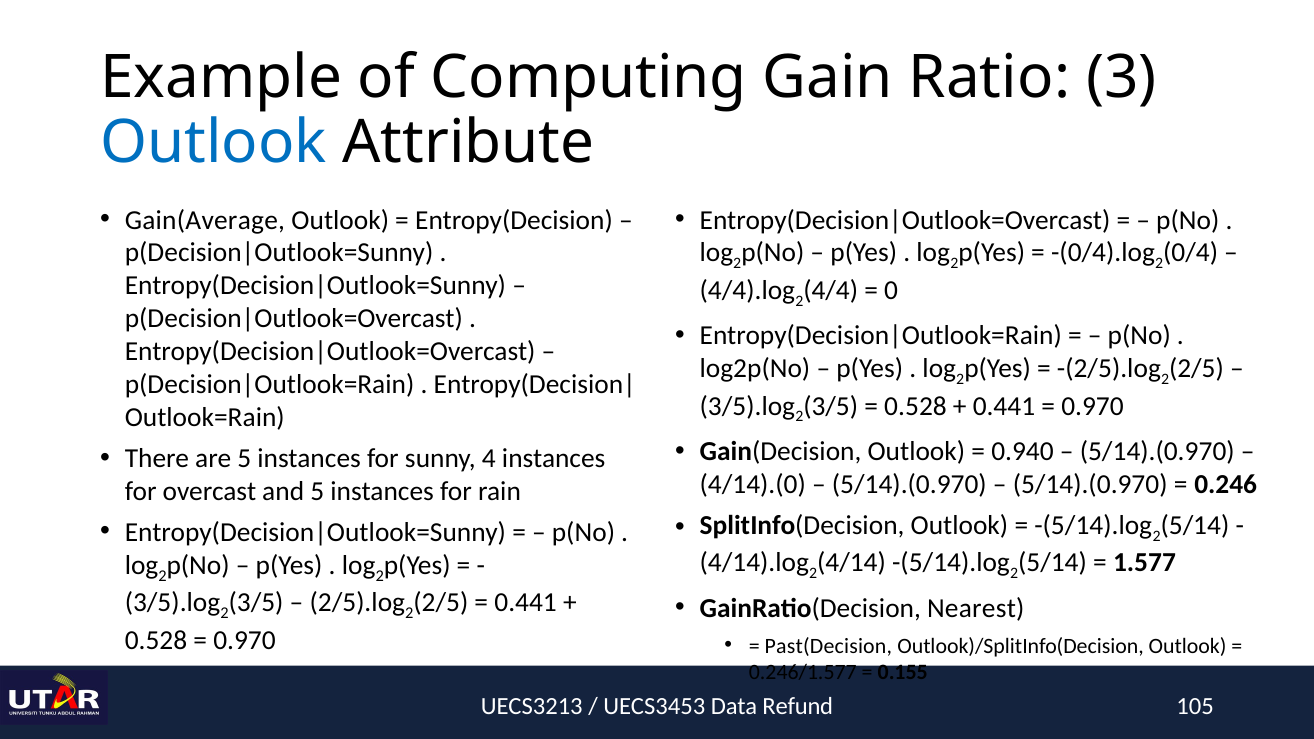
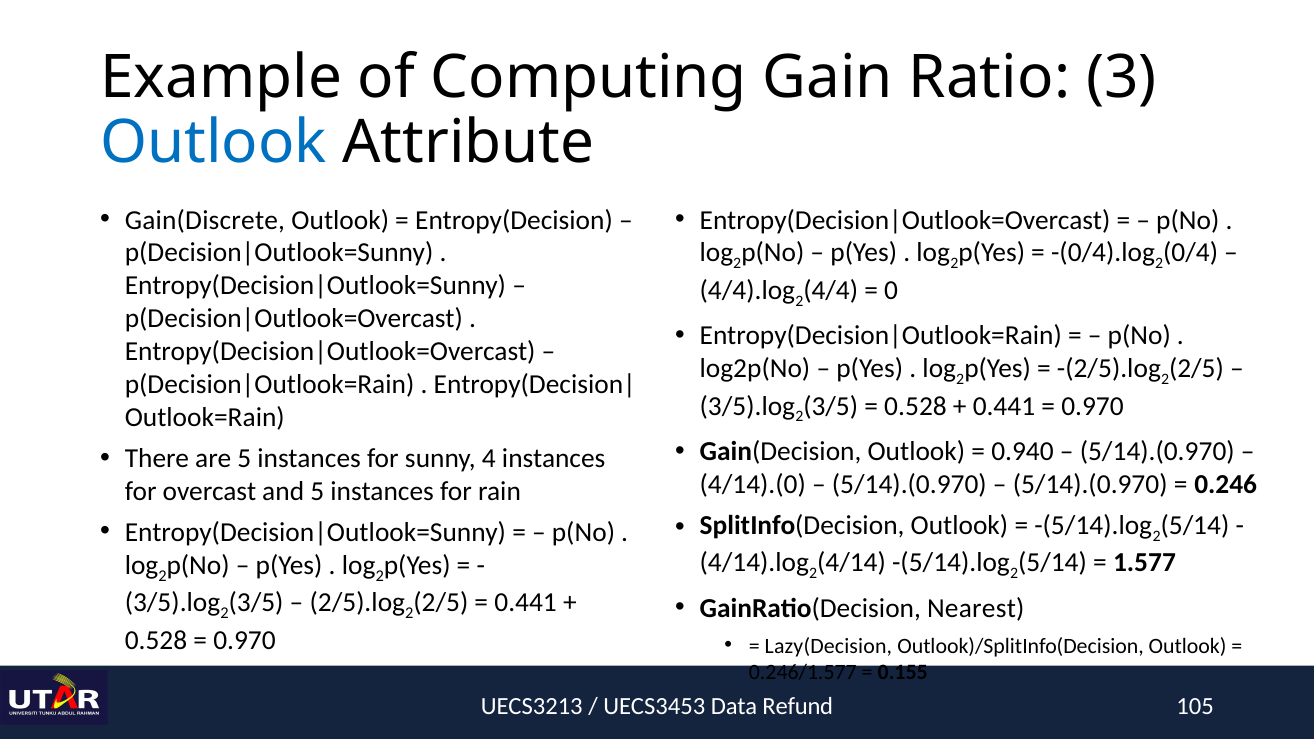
Gain(Average: Gain(Average -> Gain(Discrete
Past(Decision: Past(Decision -> Lazy(Decision
